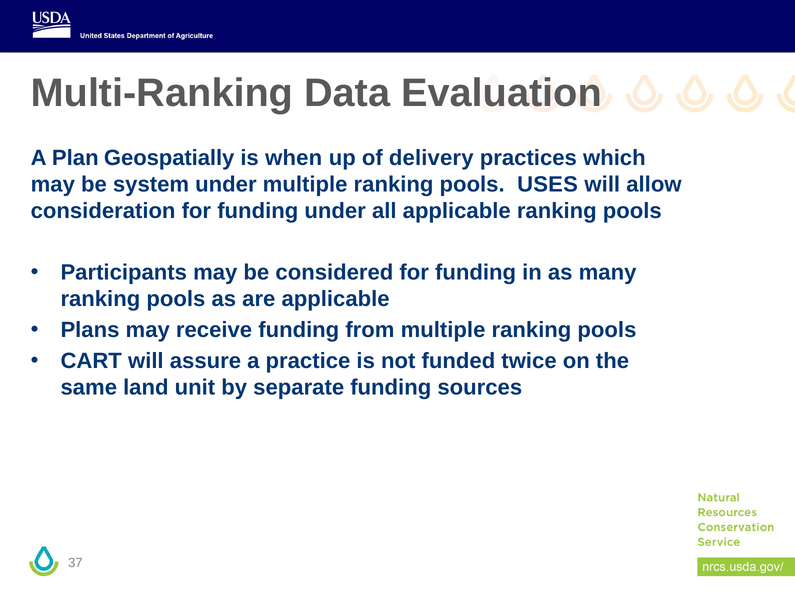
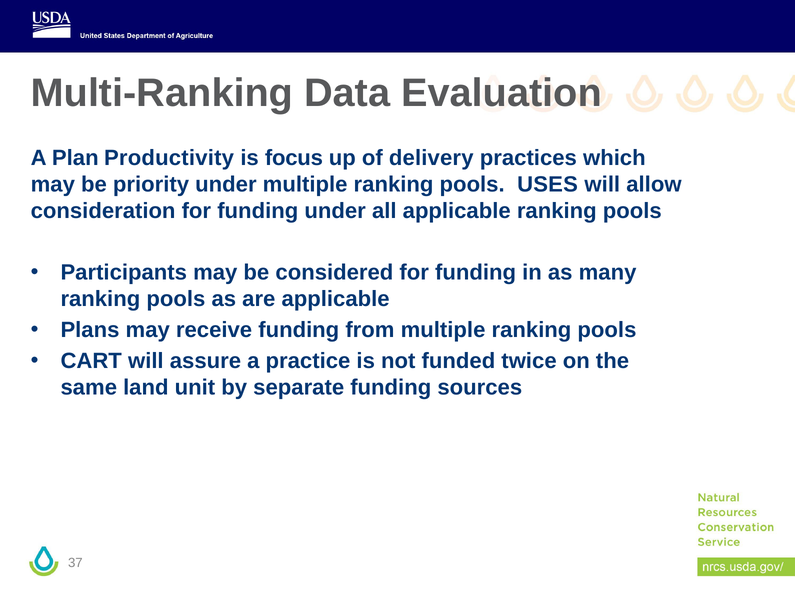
Geospatially: Geospatially -> Productivity
when: when -> focus
system: system -> priority
